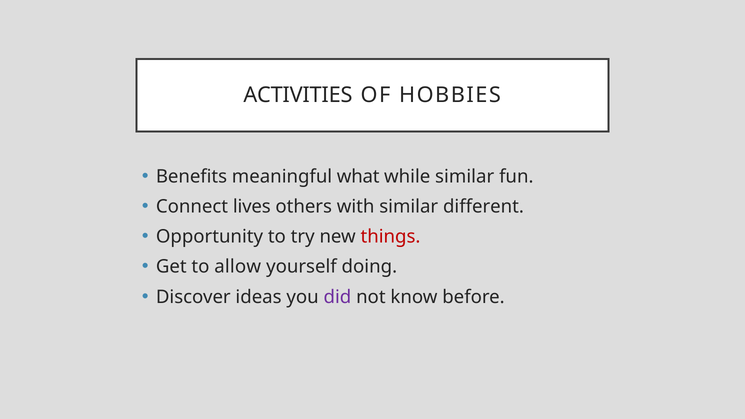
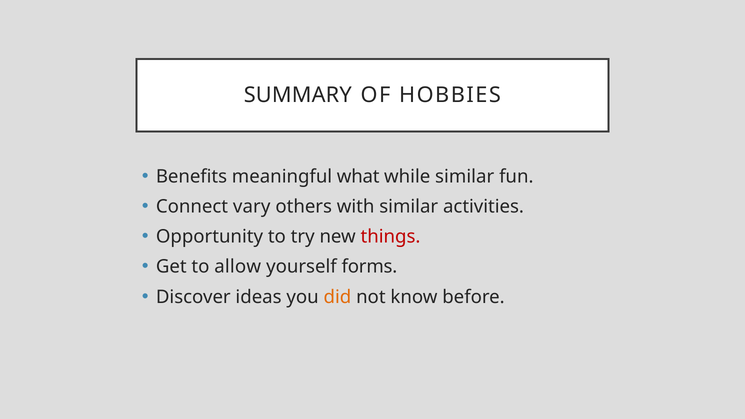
ACTIVITIES: ACTIVITIES -> SUMMARY
lives: lives -> vary
different: different -> activities
doing: doing -> forms
did colour: purple -> orange
